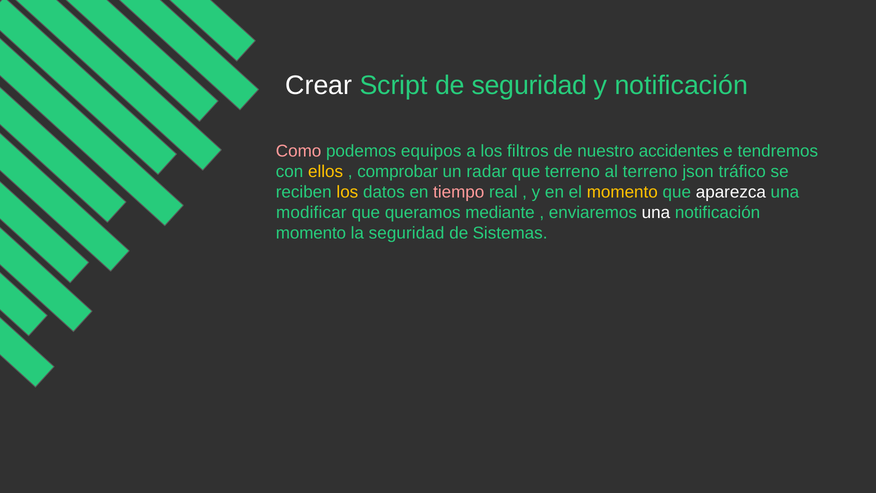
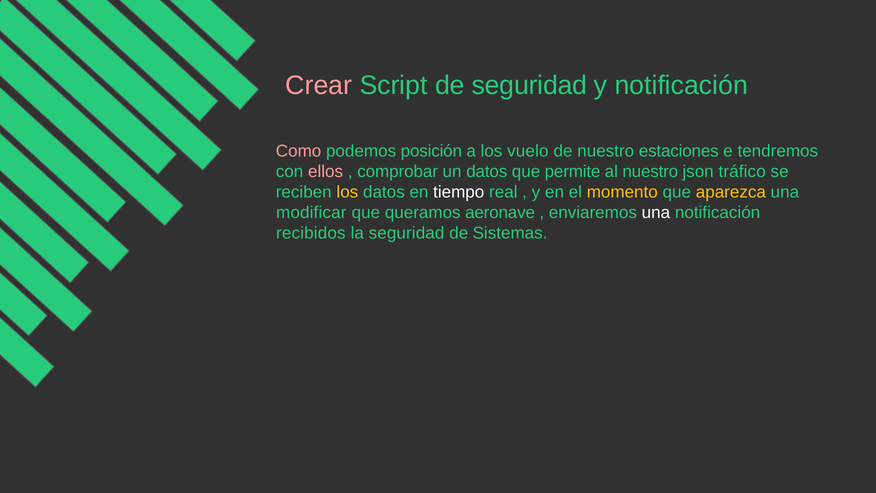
Crear colour: white -> pink
equipos: equipos -> posición
filtros: filtros -> vuelo
accidentes: accidentes -> estaciones
ellos colour: yellow -> pink
un radar: radar -> datos
que terreno: terreno -> permite
al terreno: terreno -> nuestro
tiempo colour: pink -> white
aparezca colour: white -> yellow
mediante: mediante -> aeronave
momento at (311, 233): momento -> recibidos
